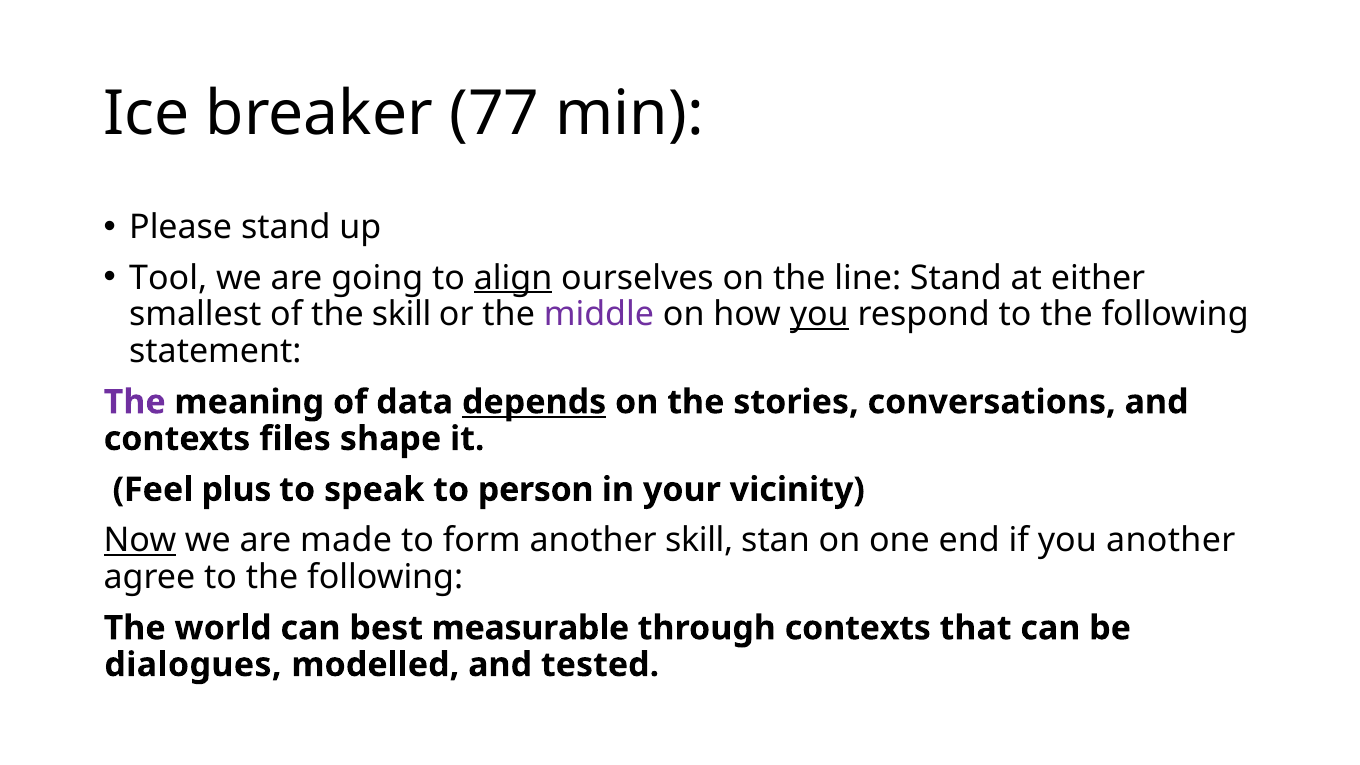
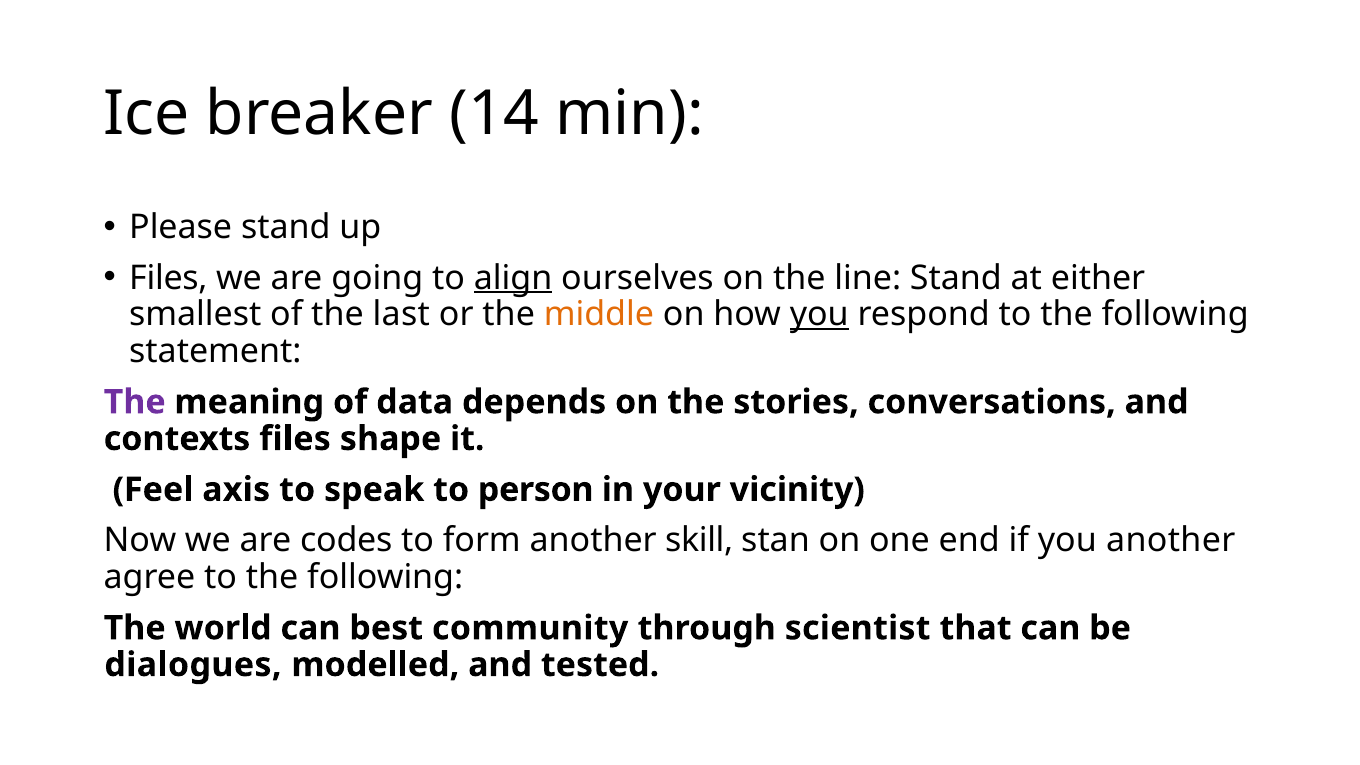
77: 77 -> 14
Tool at (168, 278): Tool -> Files
the skill: skill -> last
middle colour: purple -> orange
depends underline: present -> none
plus: plus -> axis
Now underline: present -> none
made: made -> codes
measurable: measurable -> community
through contexts: contexts -> scientist
